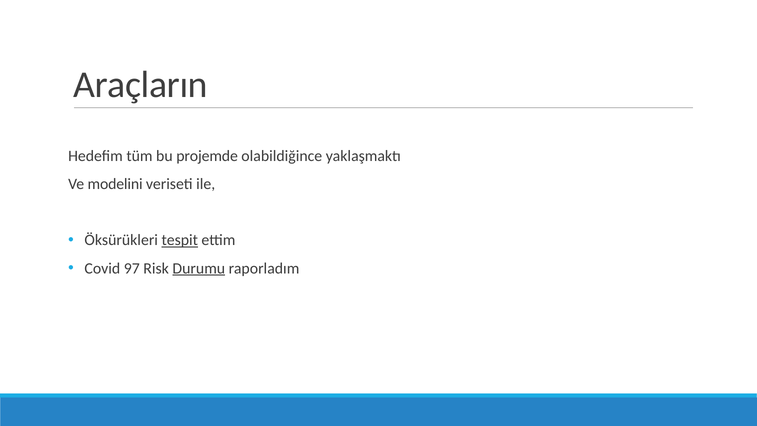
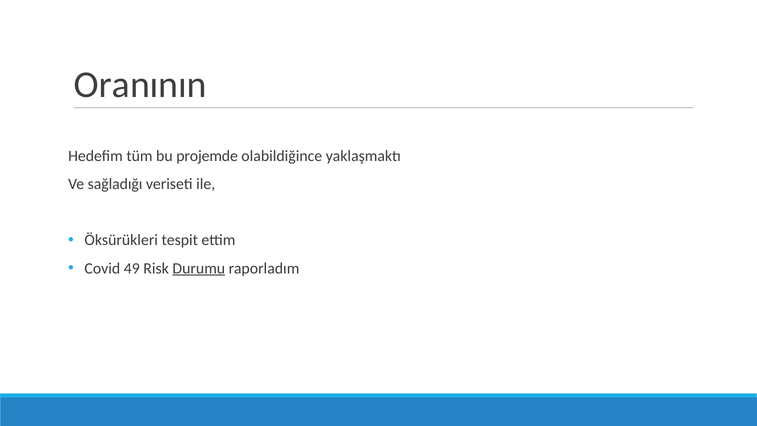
Araçların: Araçların -> Oranının
modelini: modelini -> sağladığı
tespit underline: present -> none
97: 97 -> 49
